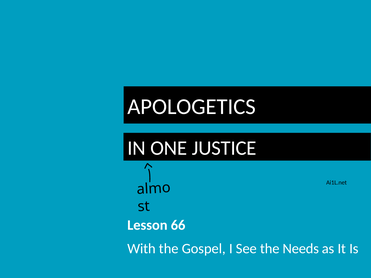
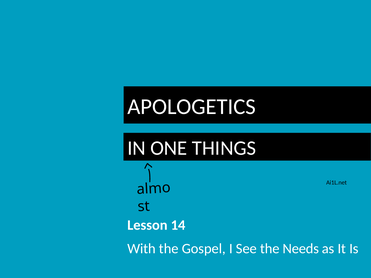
JUSTICE: JUSTICE -> THINGS
66: 66 -> 14
